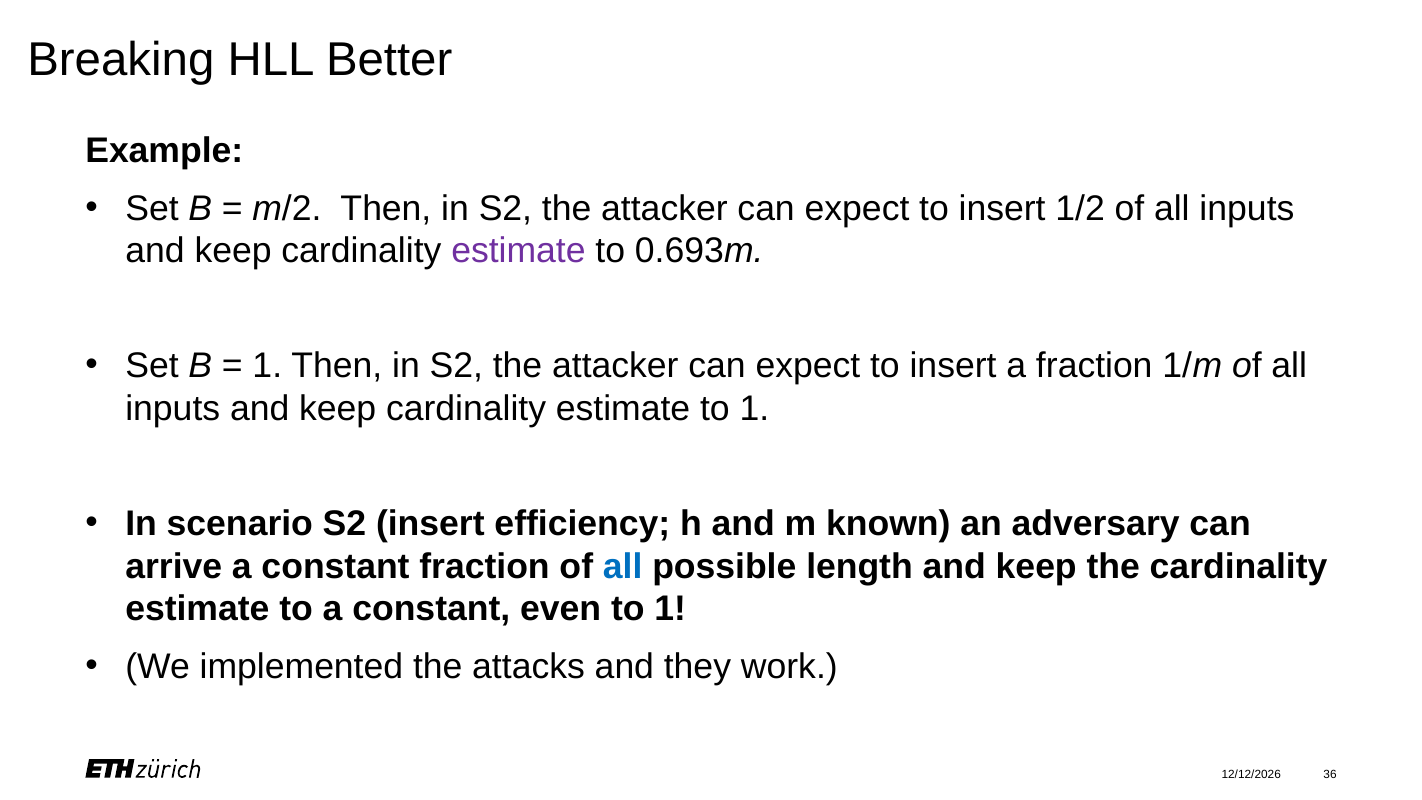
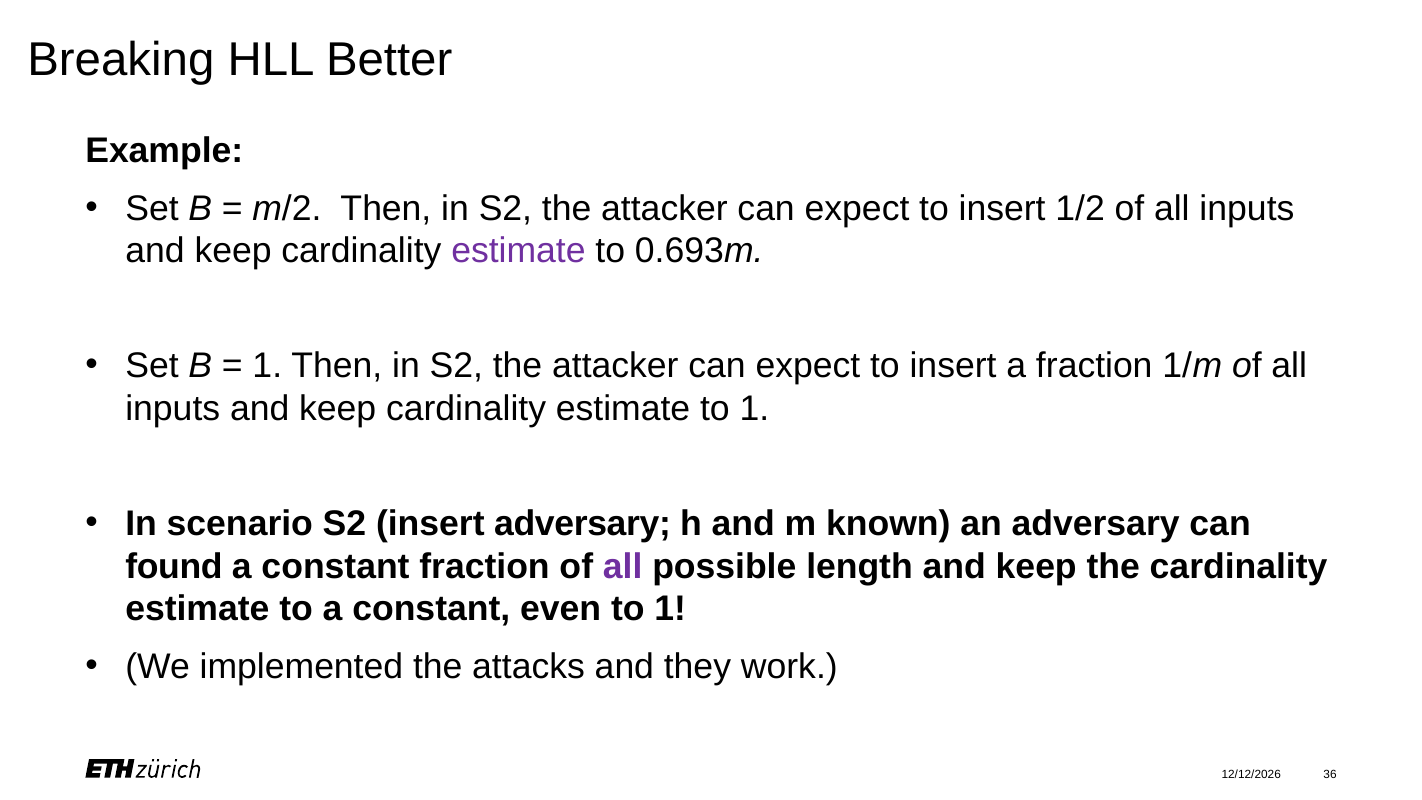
insert efficiency: efficiency -> adversary
arrive: arrive -> found
all at (623, 566) colour: blue -> purple
